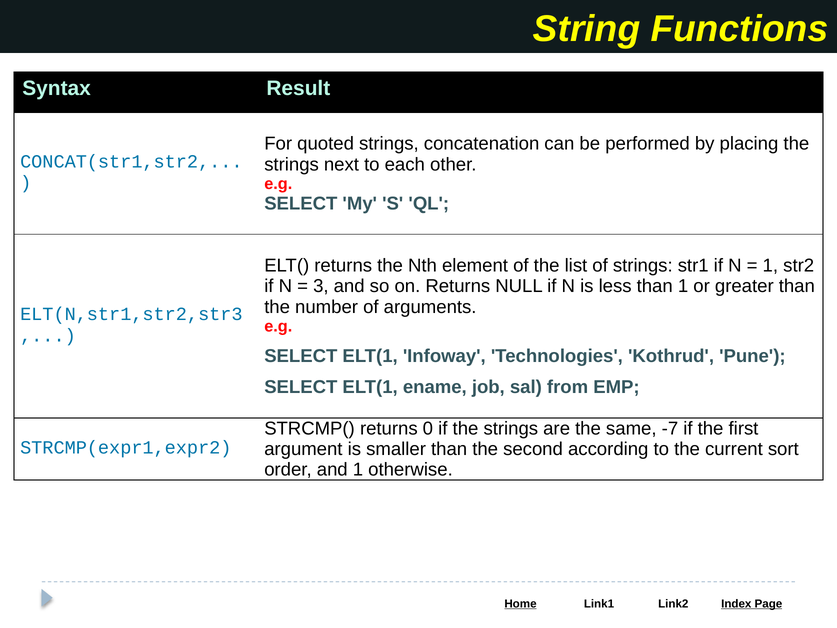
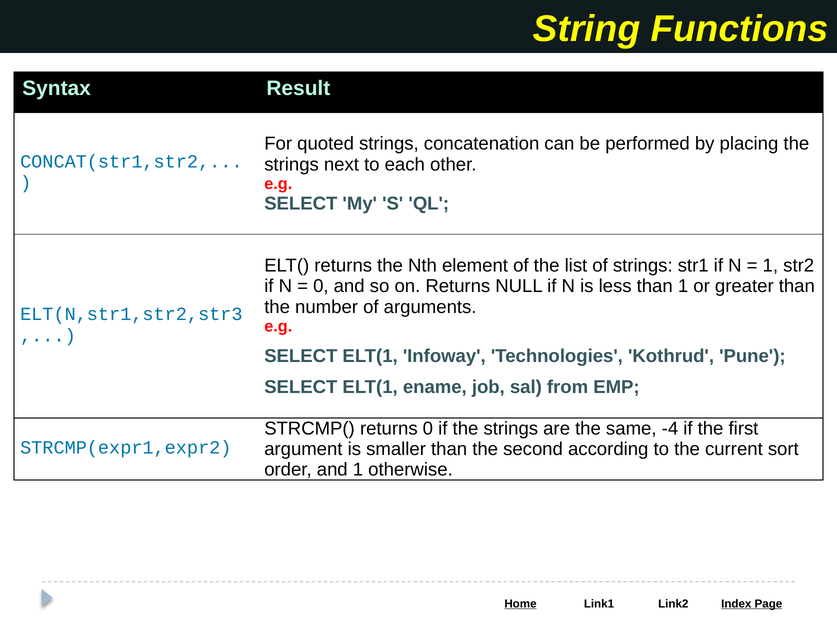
3 at (321, 286): 3 -> 0
-7: -7 -> -4
